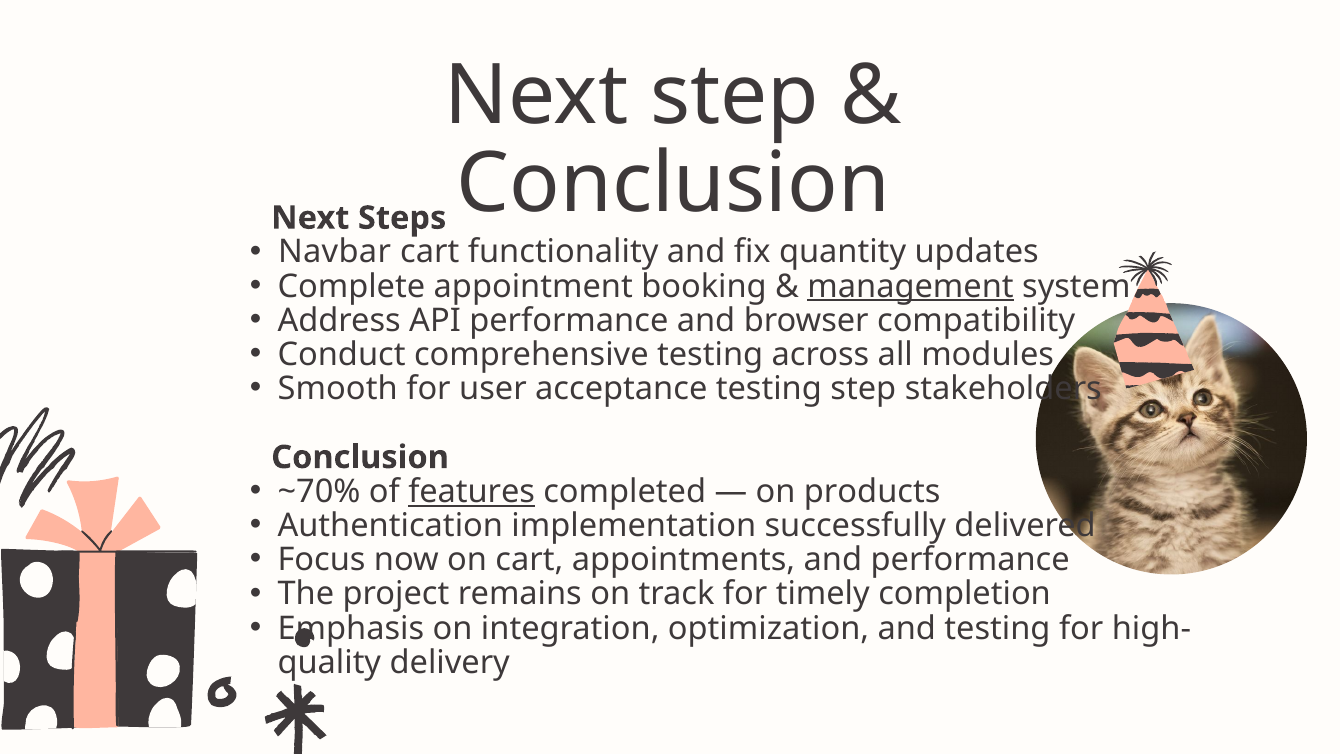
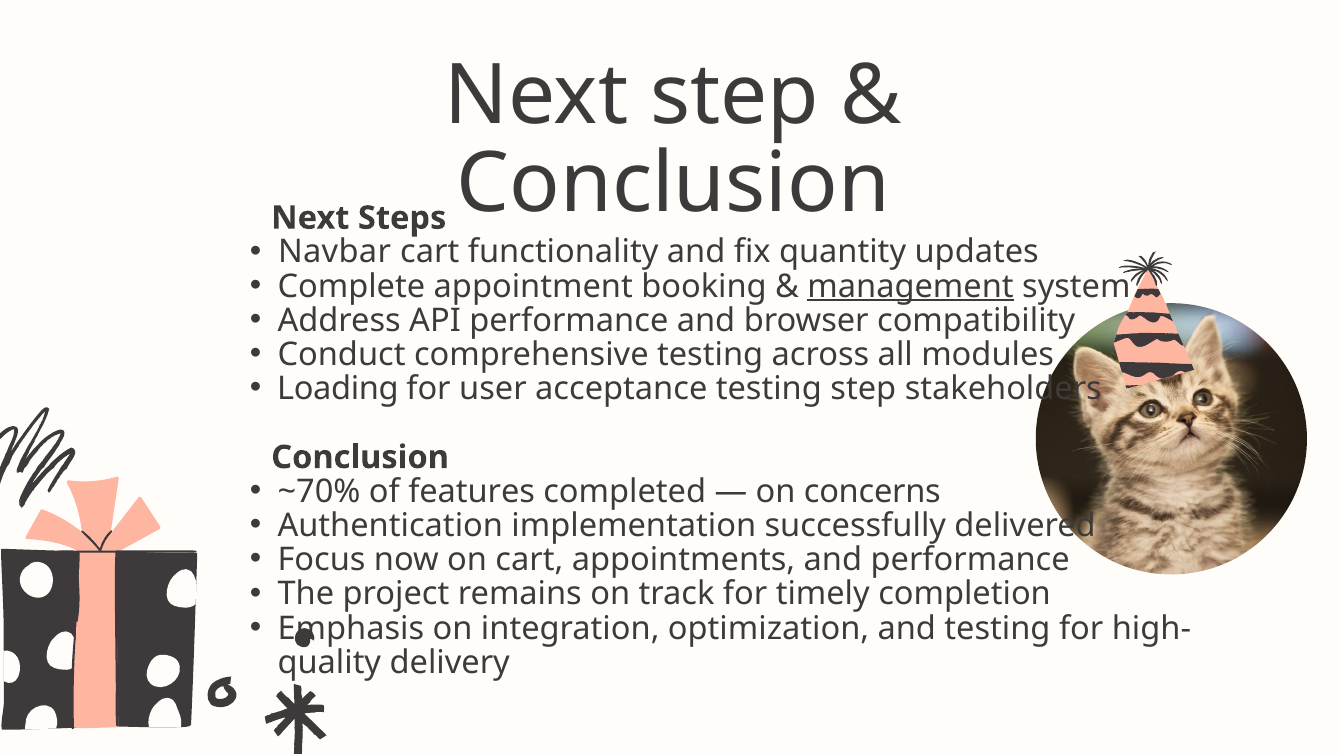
Smooth: Smooth -> Loading
features underline: present -> none
products: products -> concerns
